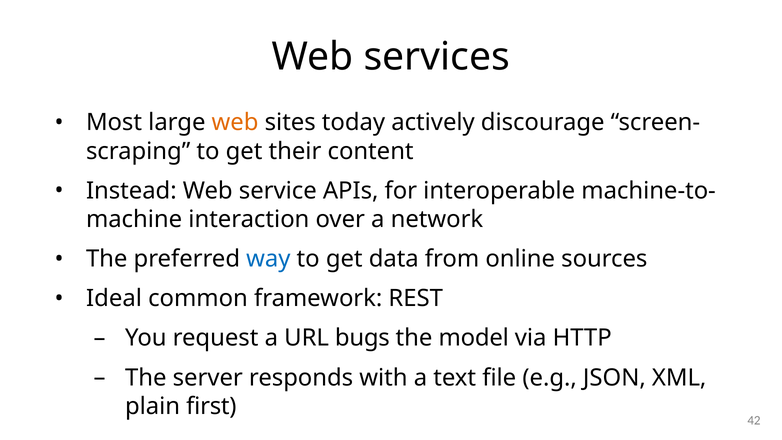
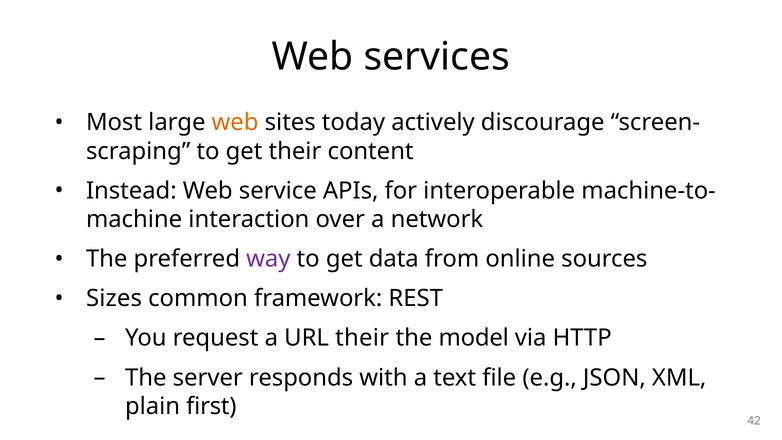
way colour: blue -> purple
Ideal: Ideal -> Sizes
URL bugs: bugs -> their
